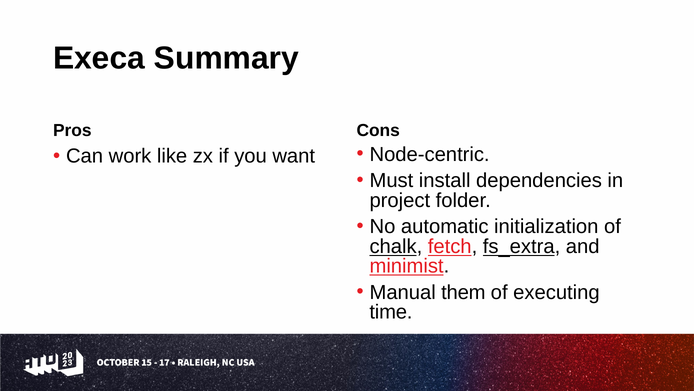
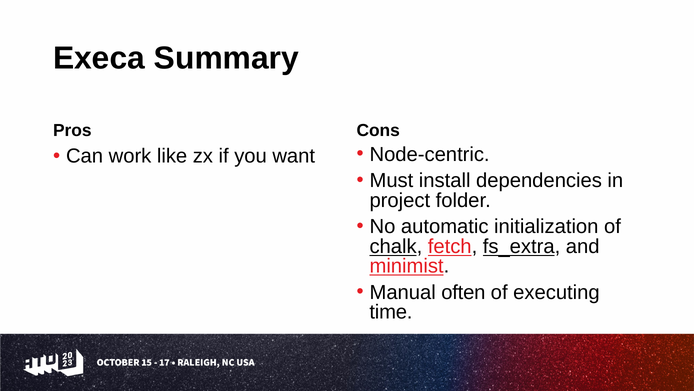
them: them -> often
